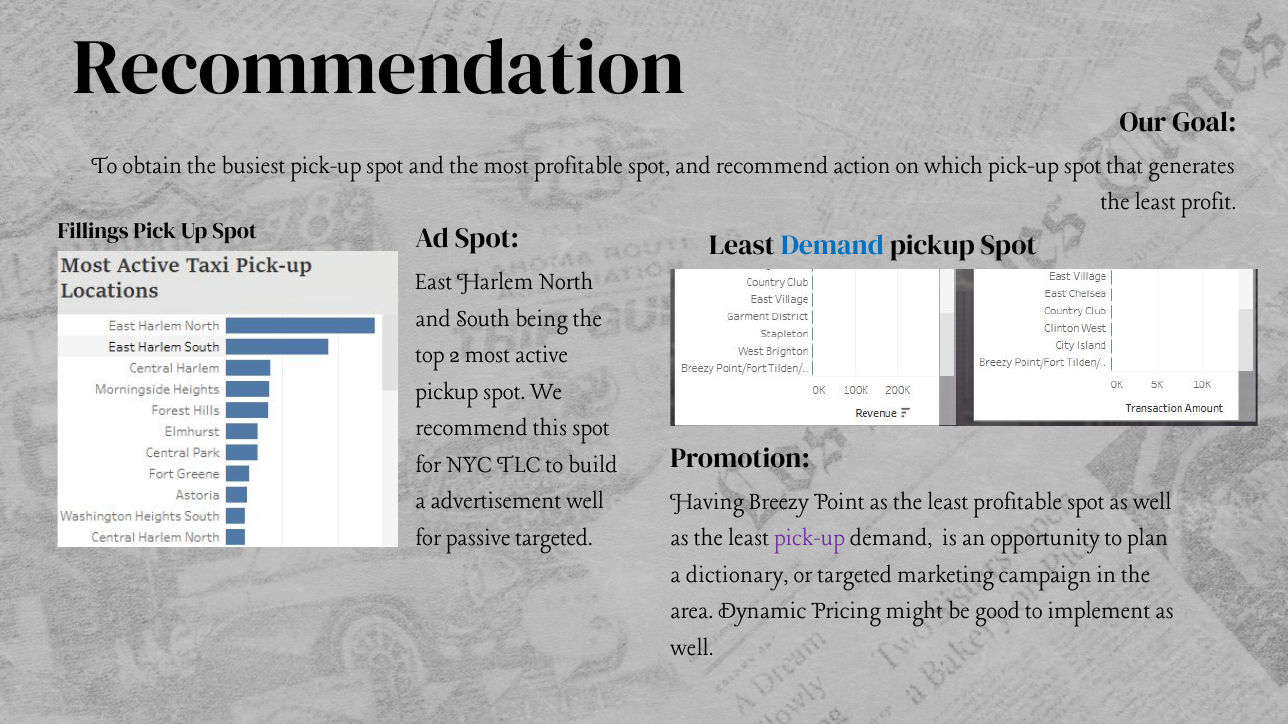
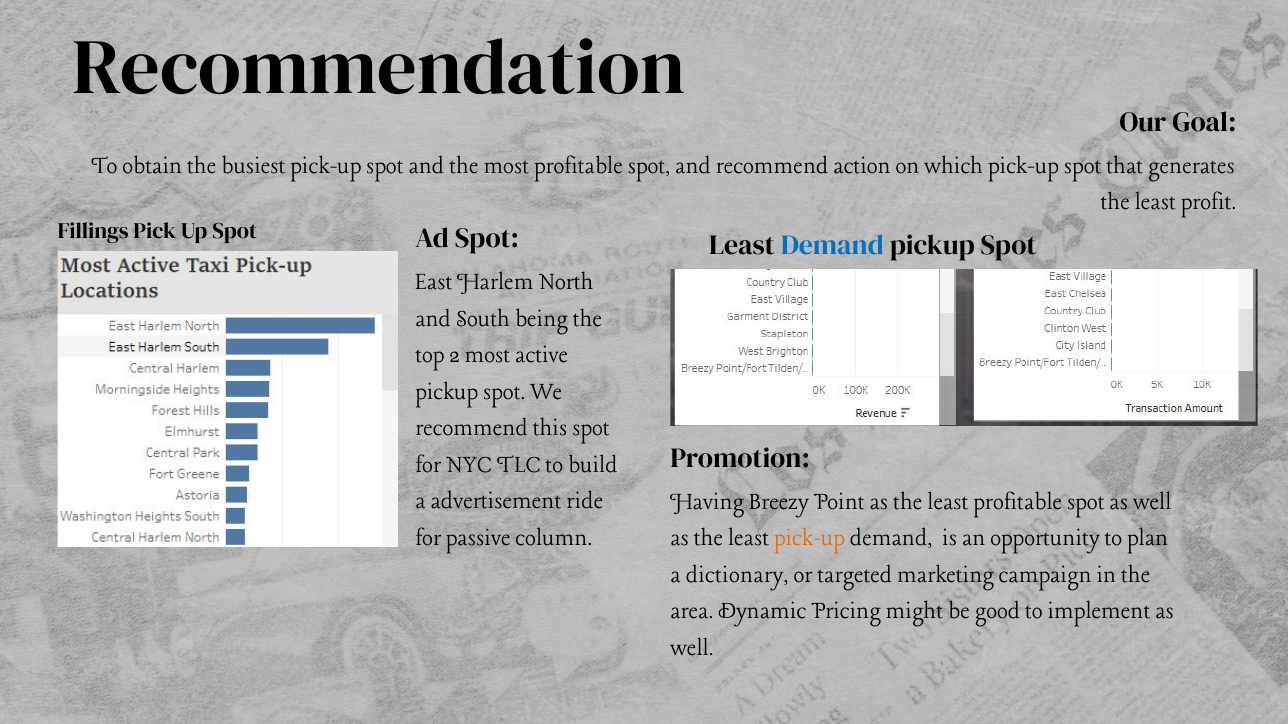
advertisement well: well -> ride
passive targeted: targeted -> column
pick-up at (810, 538) colour: purple -> orange
